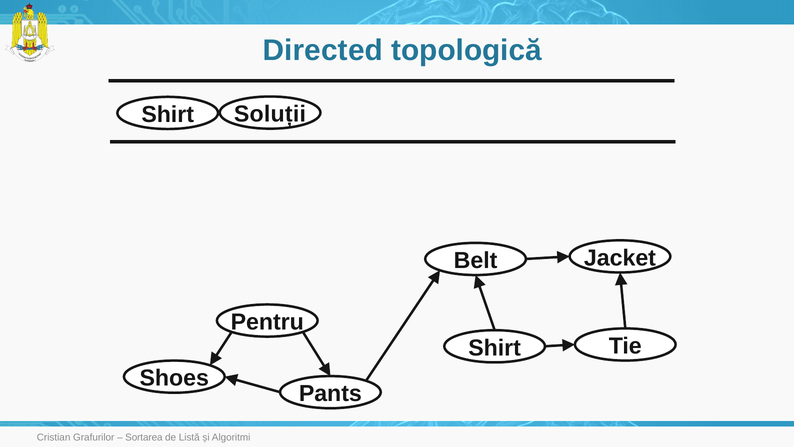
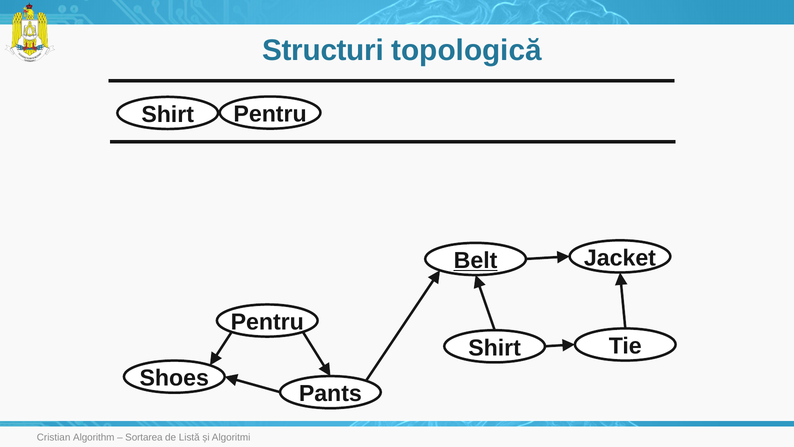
Directed: Directed -> Structuri
Shirt Soluții: Soluții -> Pentru
Belt underline: none -> present
Grafurilor: Grafurilor -> Algorithm
